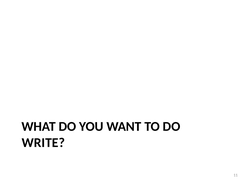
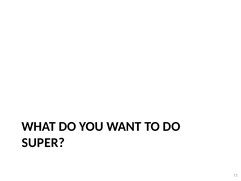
WRITE: WRITE -> SUPER
